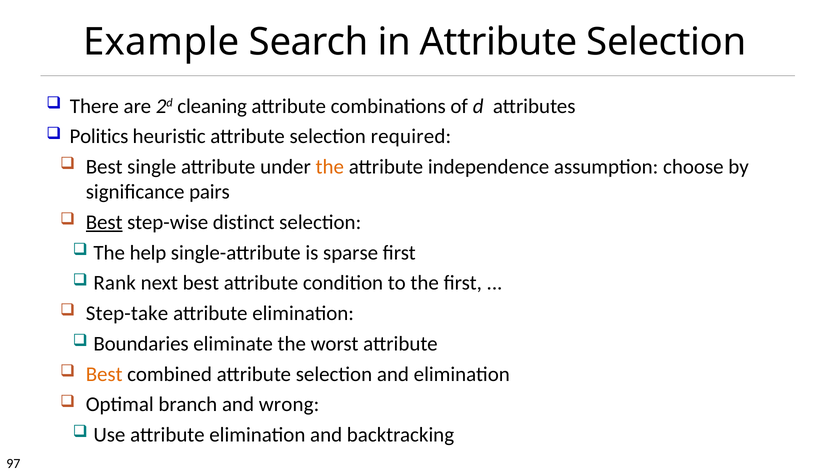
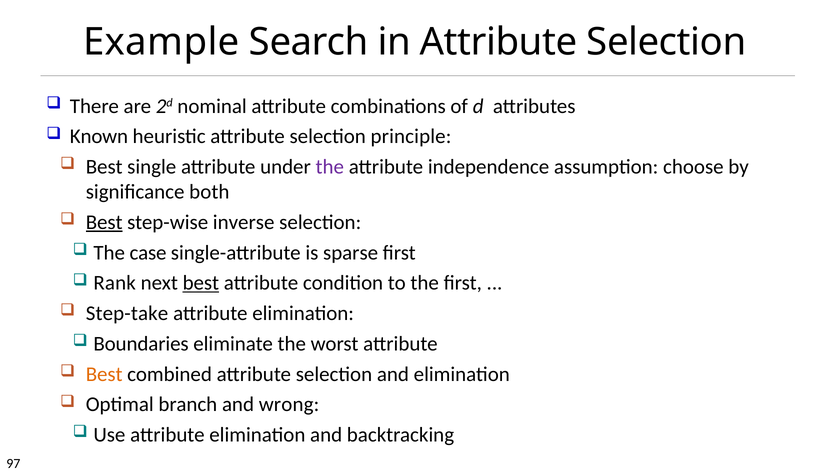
cleaning: cleaning -> nominal
Politics: Politics -> Known
required: required -> principle
the at (330, 167) colour: orange -> purple
pairs: pairs -> both
distinct: distinct -> inverse
help: help -> case
best at (201, 283) underline: none -> present
